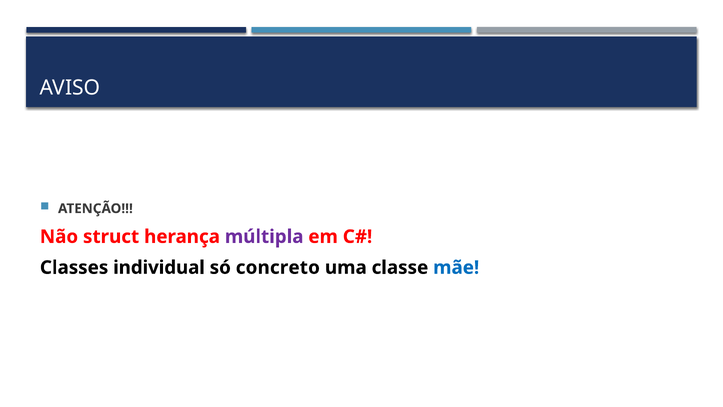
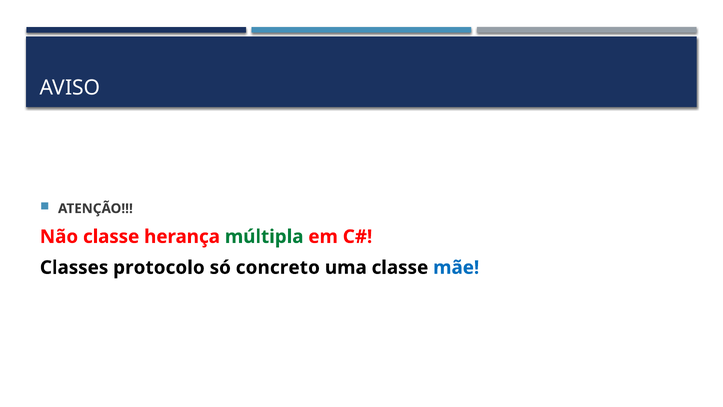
Não struct: struct -> classe
múltipla colour: purple -> green
individual: individual -> protocolo
